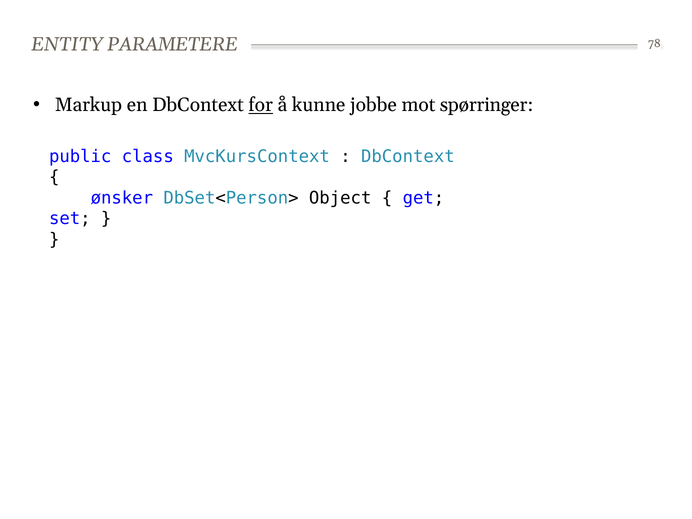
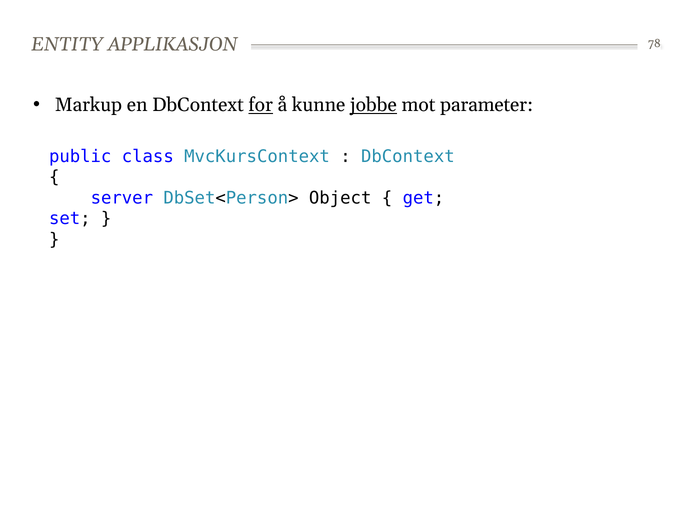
PARAMETERE: PARAMETERE -> APPLIKASJON
jobbe underline: none -> present
spørringer: spørringer -> parameter
ønsker: ønsker -> server
